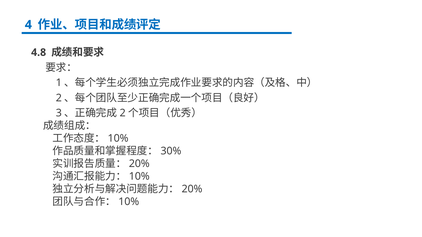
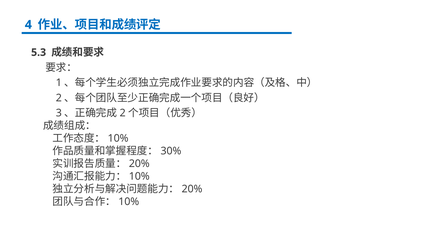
4.8: 4.8 -> 5.3
